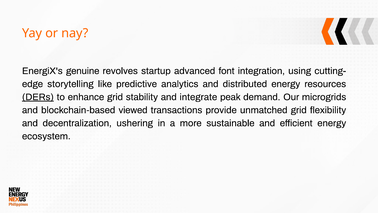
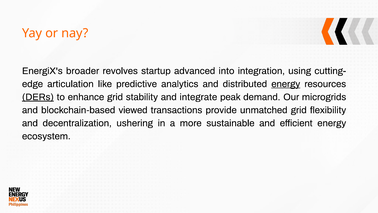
genuine: genuine -> broader
font: font -> into
storytelling: storytelling -> articulation
energy at (286, 84) underline: none -> present
